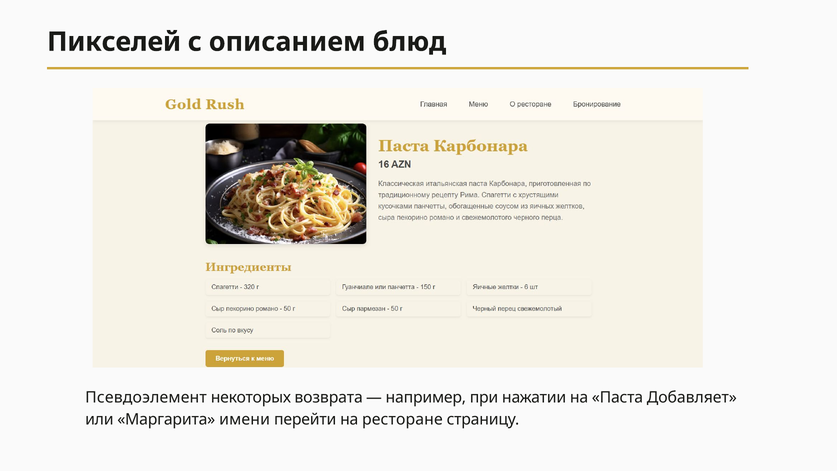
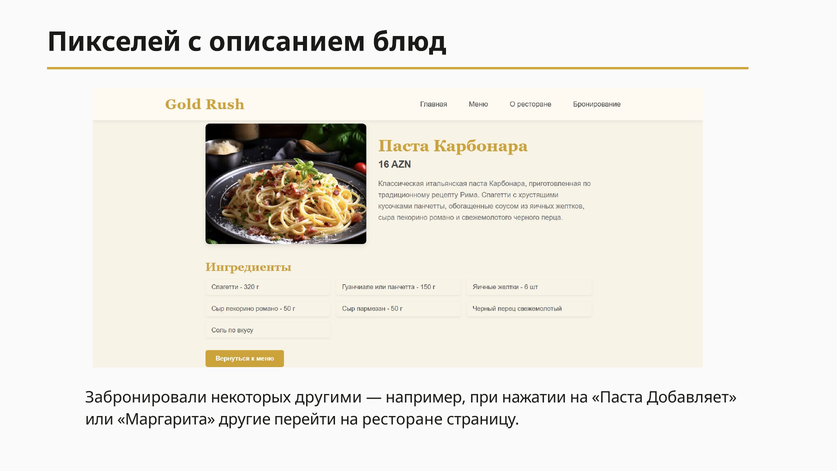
Псевдоэлемент: Псевдоэлемент -> Забронировали
возврата: возврата -> другими
имени: имени -> другие
